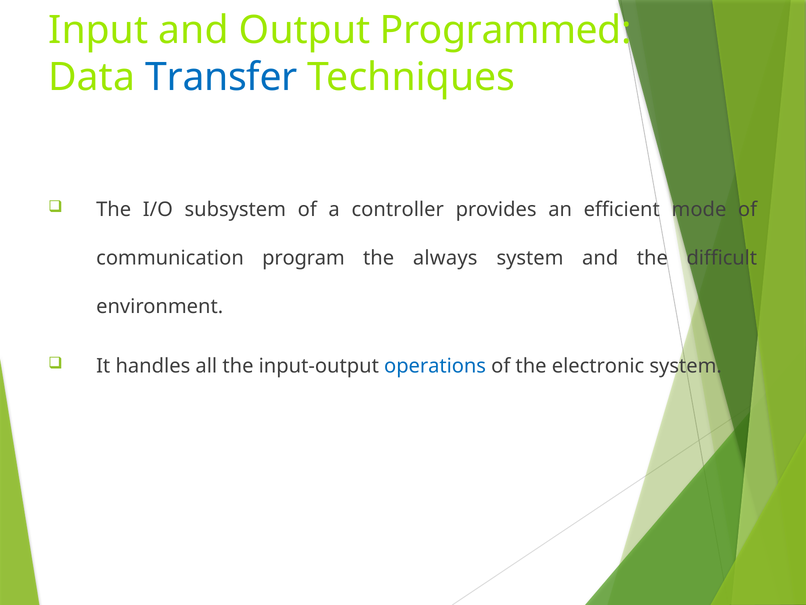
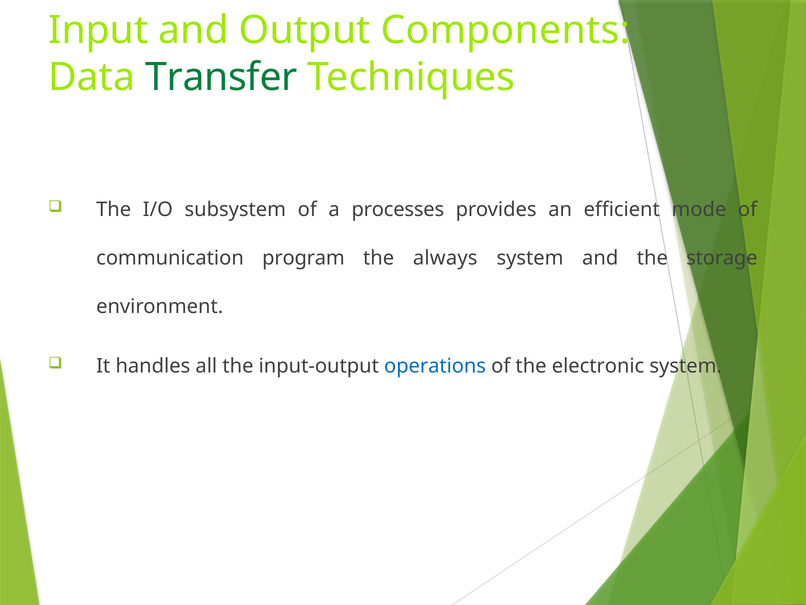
Programmed: Programmed -> Components
Transfer colour: blue -> green
controller: controller -> processes
difficult: difficult -> storage
